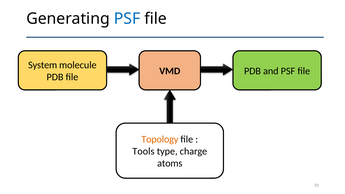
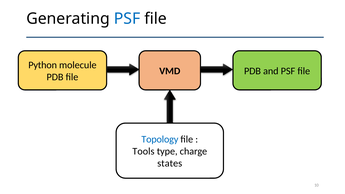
System: System -> Python
Topology colour: orange -> blue
atoms: atoms -> states
